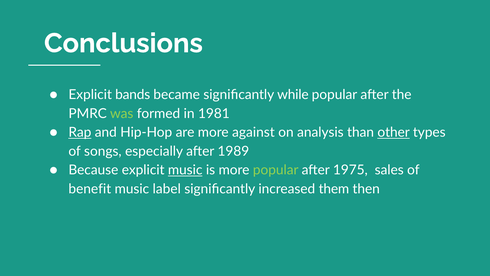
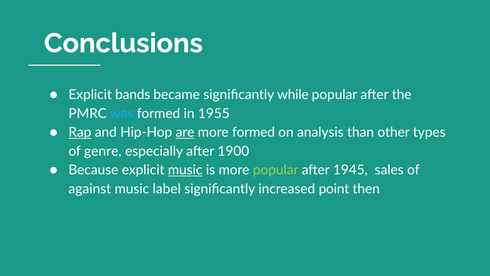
was colour: light green -> light blue
1981: 1981 -> 1955
are underline: none -> present
more against: against -> formed
other underline: present -> none
songs: songs -> genre
1989: 1989 -> 1900
1975: 1975 -> 1945
benefit: benefit -> against
them: them -> point
